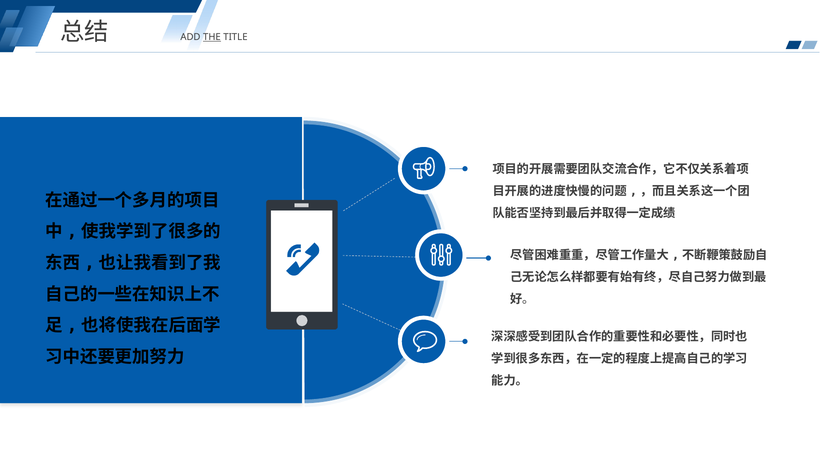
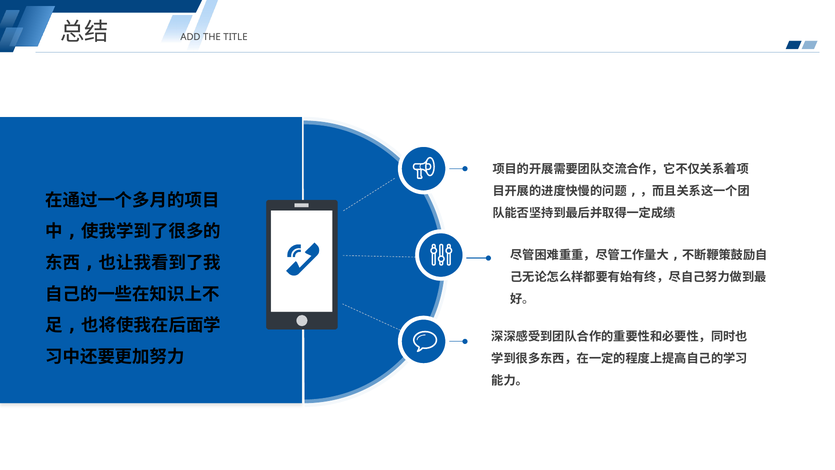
THE underline: present -> none
